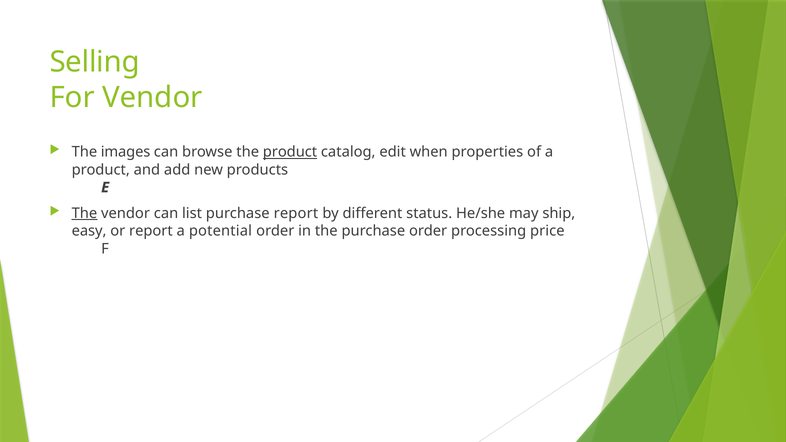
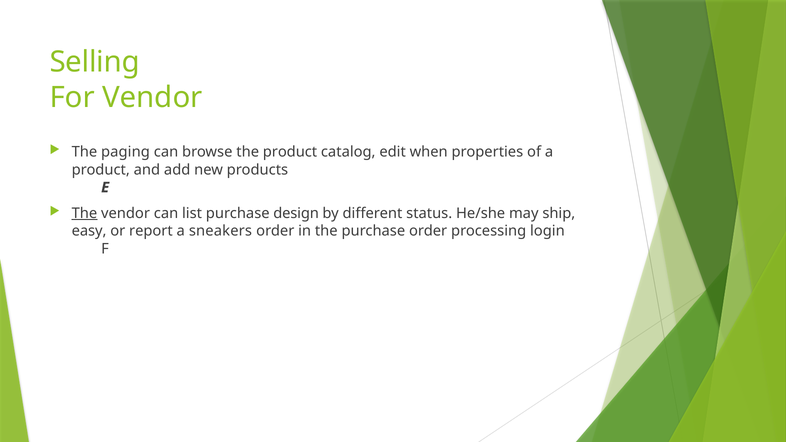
images: images -> paging
product at (290, 152) underline: present -> none
purchase report: report -> design
potential: potential -> sneakers
price: price -> login
